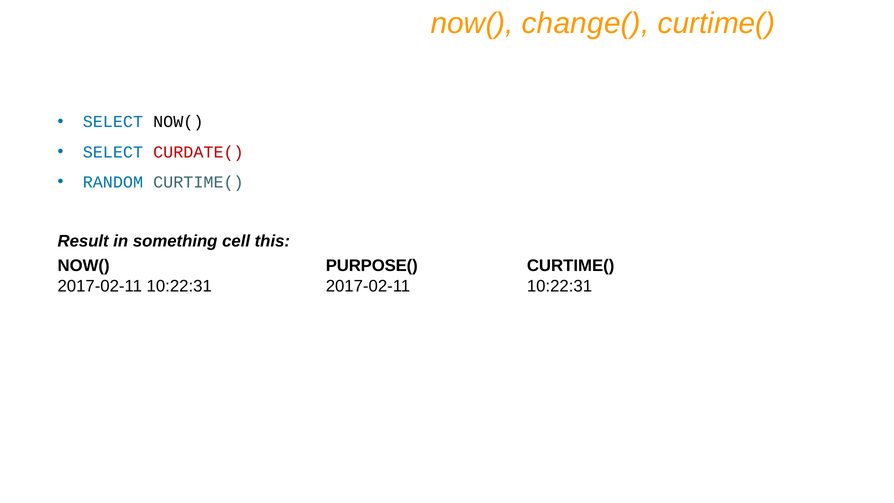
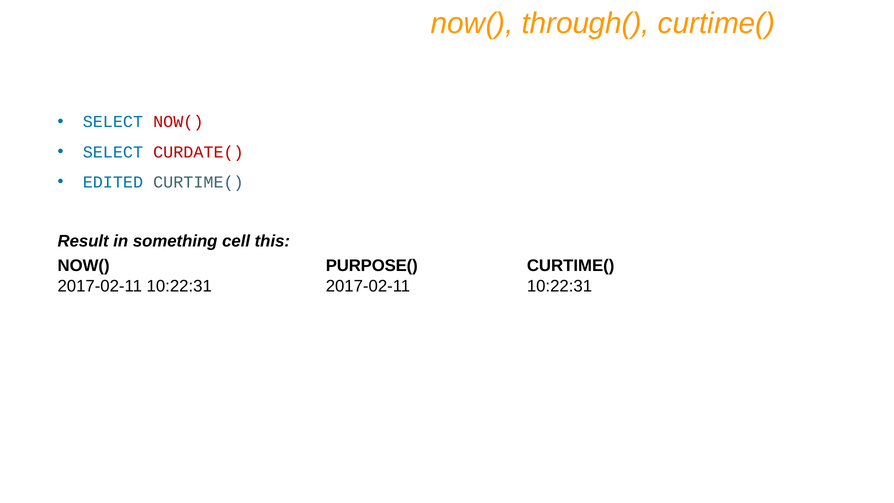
change(: change( -> through(
NOW( at (178, 122) colour: black -> red
RANDOM: RANDOM -> EDITED
